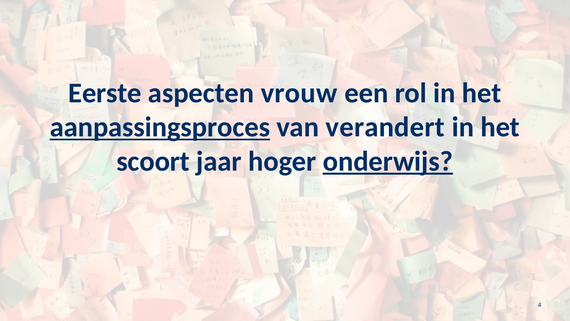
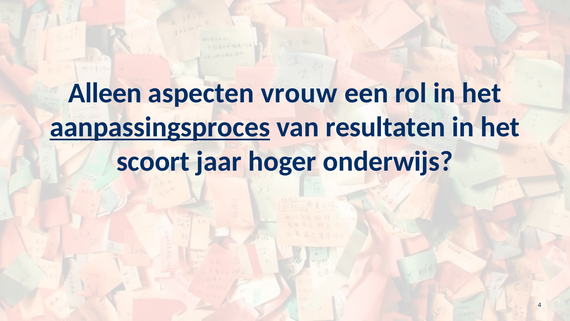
Eerste: Eerste -> Alleen
verandert: verandert -> resultaten
onderwijs underline: present -> none
